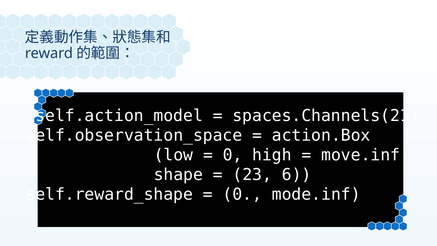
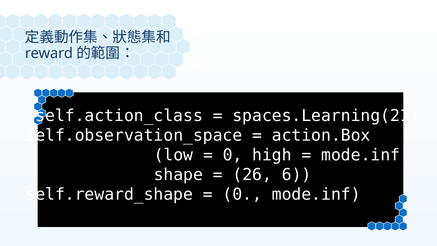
self.action_model: self.action_model -> self.action_class
spaces.Channels(21: spaces.Channels(21 -> spaces.Learning(21
move.inf at (366, 155): move.inf -> mode.inf
23: 23 -> 26
